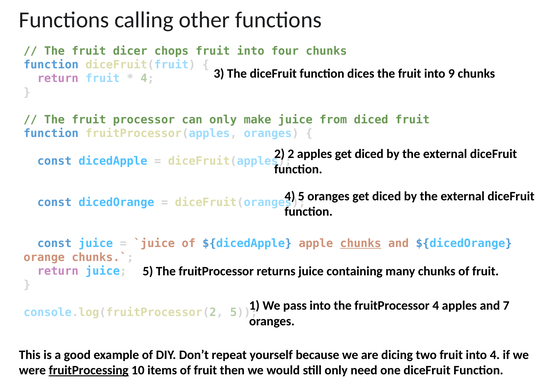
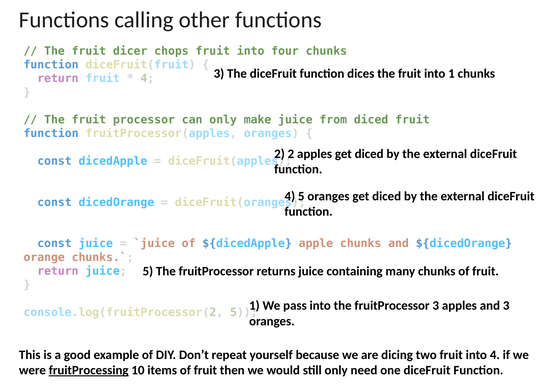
into 9: 9 -> 1
chunks at (361, 244) underline: present -> none
fruitProcessor 4: 4 -> 3
and 7: 7 -> 3
